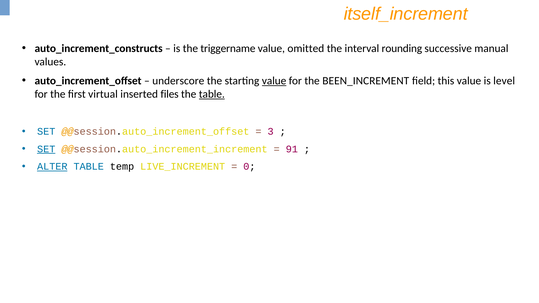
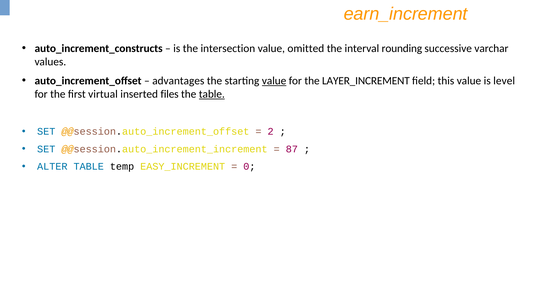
itself_increment: itself_increment -> earn_increment
triggername: triggername -> intersection
manual: manual -> varchar
underscore: underscore -> advantages
BEEN_INCREMENT: BEEN_INCREMENT -> LAYER_INCREMENT
3: 3 -> 2
SET at (46, 149) underline: present -> none
91: 91 -> 87
ALTER underline: present -> none
LIVE_INCREMENT: LIVE_INCREMENT -> EASY_INCREMENT
